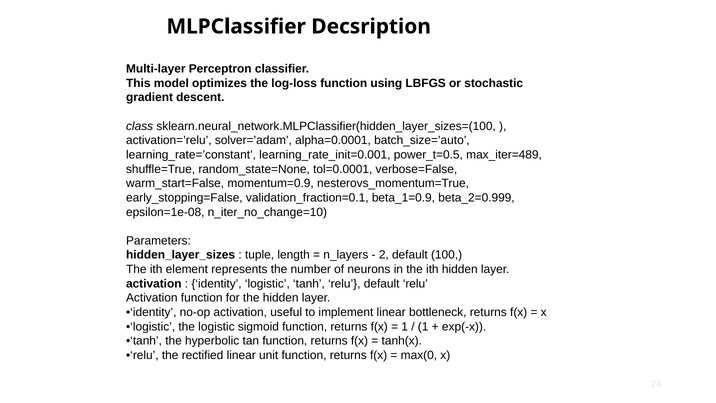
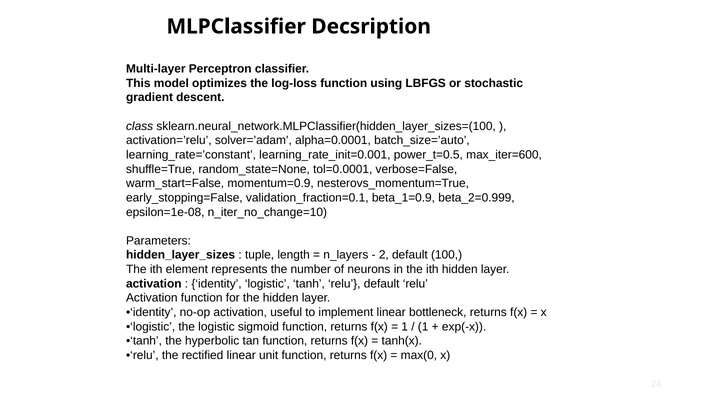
max_iter=489: max_iter=489 -> max_iter=600
